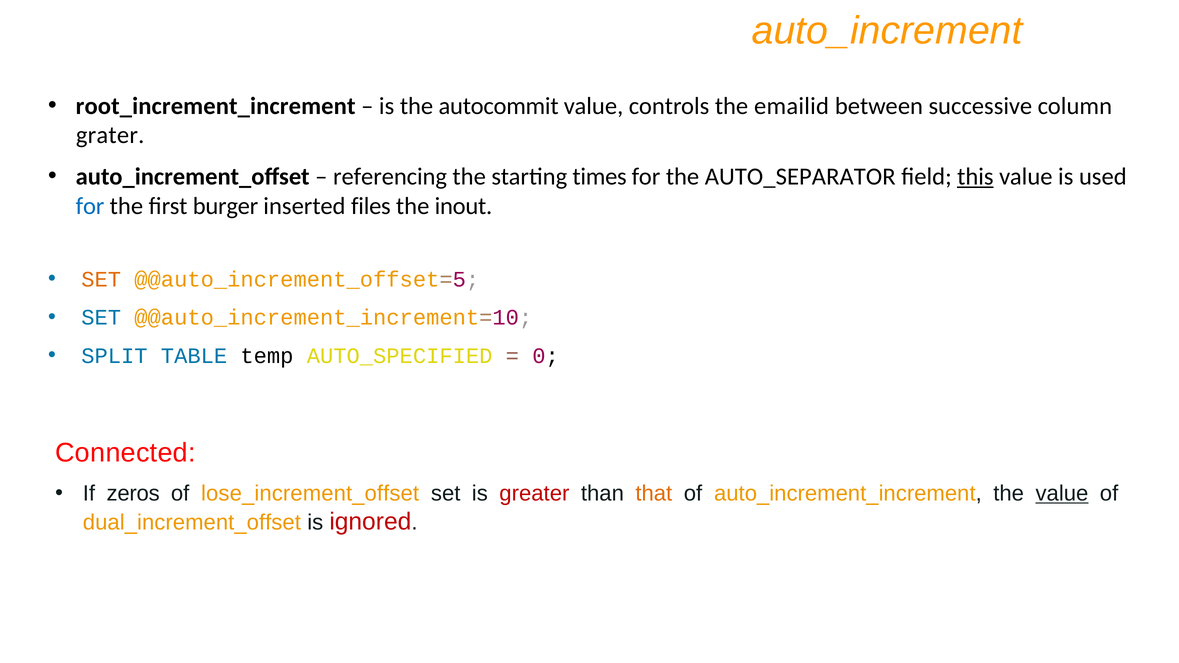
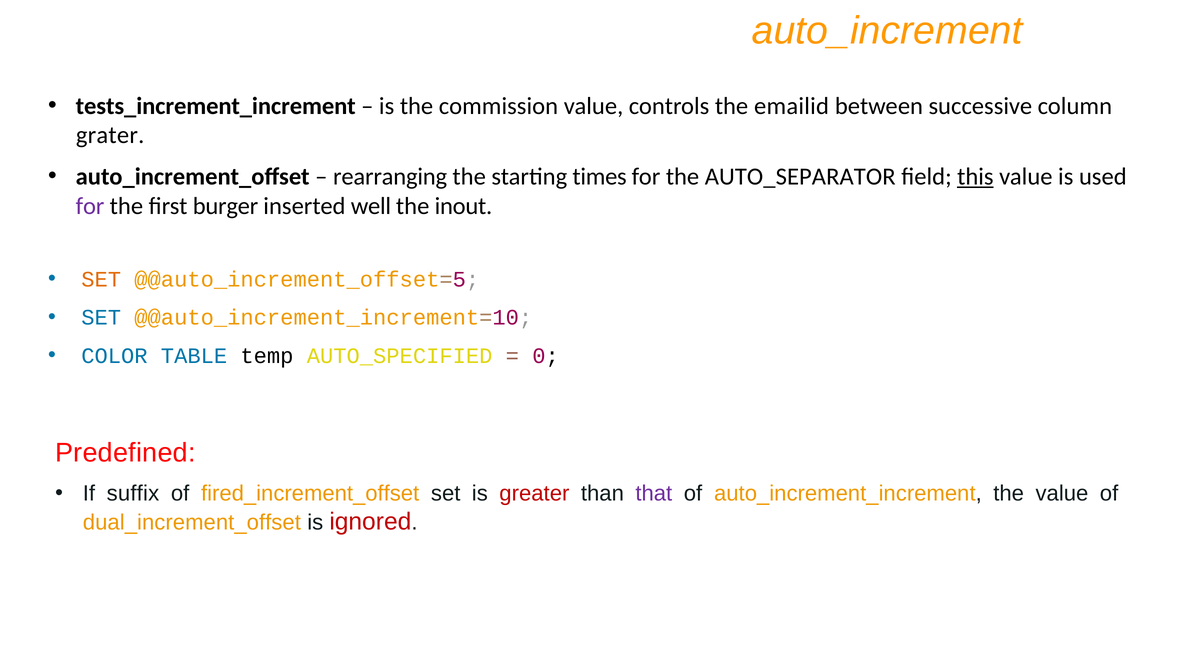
root_increment_increment: root_increment_increment -> tests_increment_increment
autocommit: autocommit -> commission
referencing: referencing -> rearranging
for at (90, 206) colour: blue -> purple
files: files -> well
SPLIT: SPLIT -> COLOR
Connected: Connected -> Predefined
zeros: zeros -> suffix
lose_increment_offset: lose_increment_offset -> fired_increment_offset
that colour: orange -> purple
value at (1062, 494) underline: present -> none
